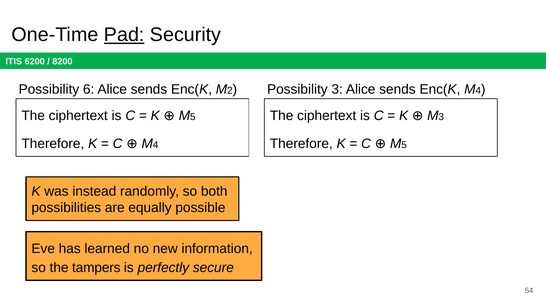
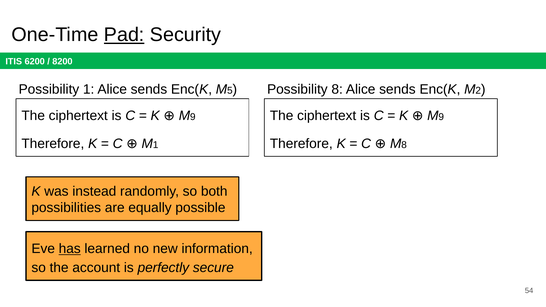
Possibility 6: 6 -> 1
2: 2 -> 5
Possibility 3: 3 -> 8
4 at (478, 91): 4 -> 2
5 at (193, 117): 5 -> 9
3 at (441, 117): 3 -> 9
4 at (156, 145): 4 -> 1
5 at (404, 145): 5 -> 8
has underline: none -> present
tampers: tampers -> account
